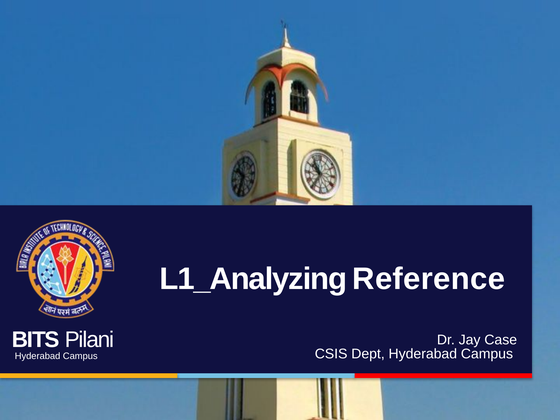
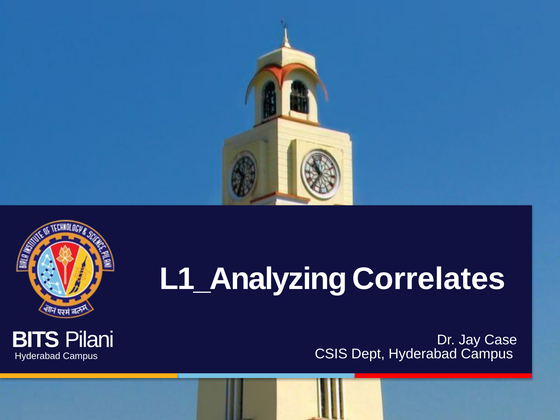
Reference: Reference -> Correlates
